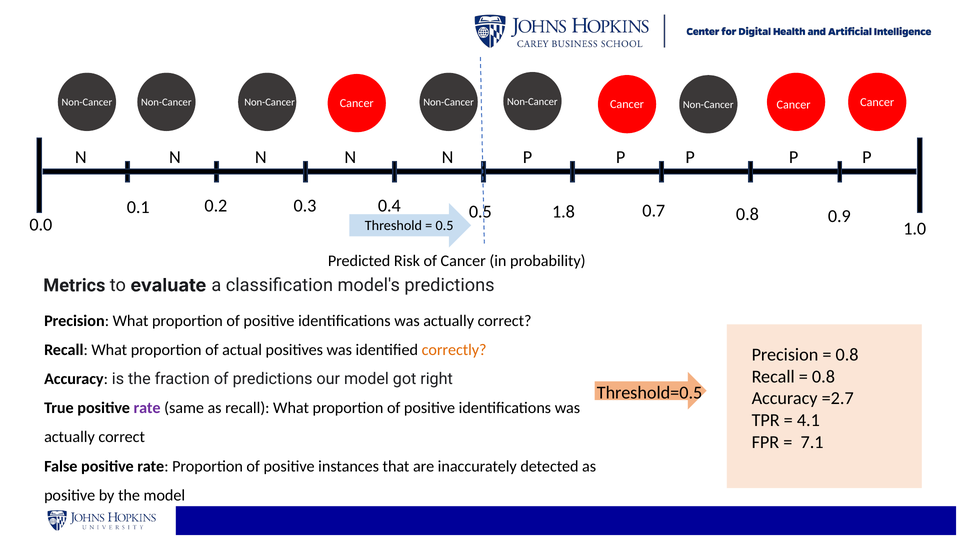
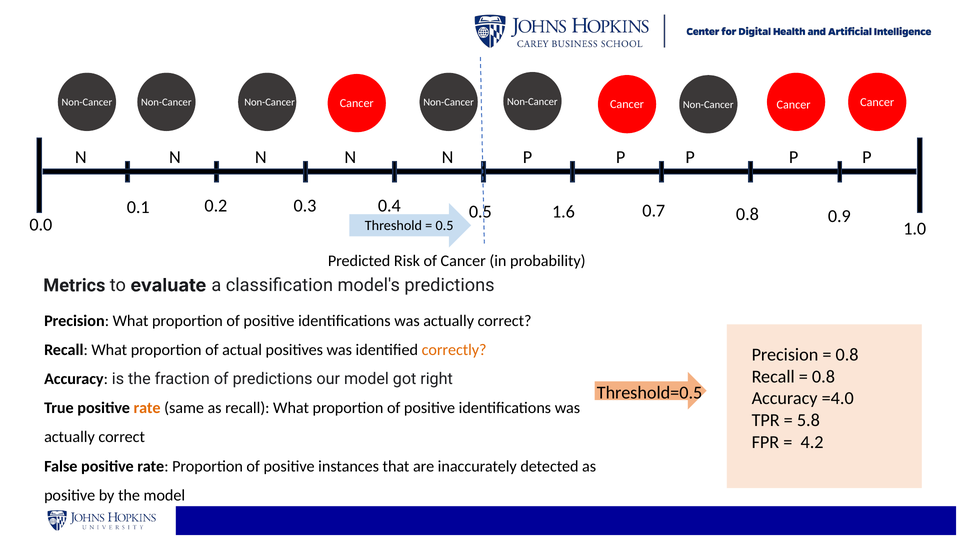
1.8: 1.8 -> 1.6
=2.7: =2.7 -> =4.0
rate at (147, 408) colour: purple -> orange
4.1: 4.1 -> 5.8
7.1: 7.1 -> 4.2
